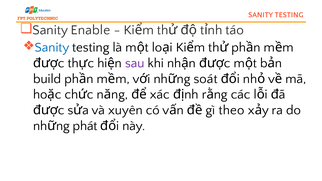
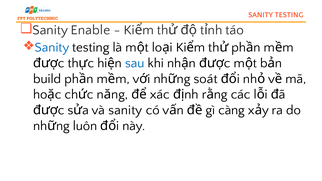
sau colour: purple -> blue
và xuyên: xuyên -> sanity
theo: theo -> càng
phát: phát -> luôn
